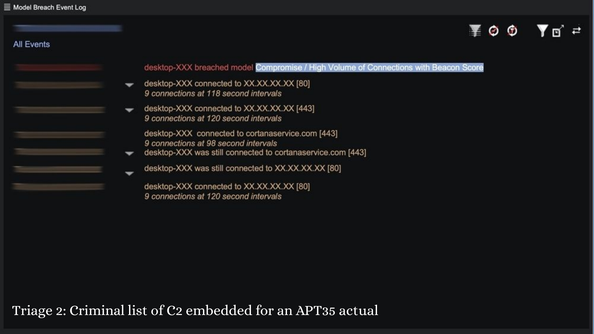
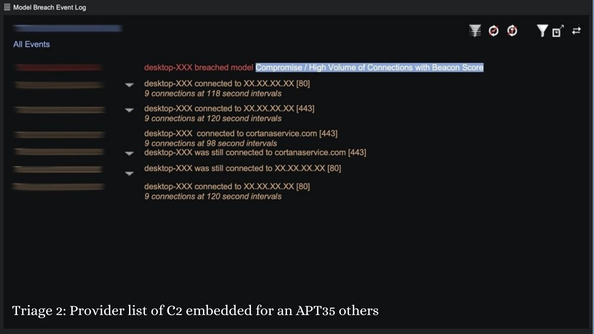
Criminal: Criminal -> Provider
actual: actual -> others
